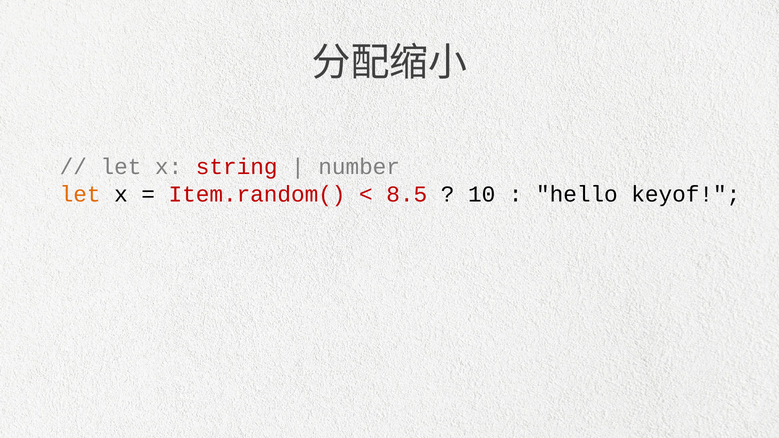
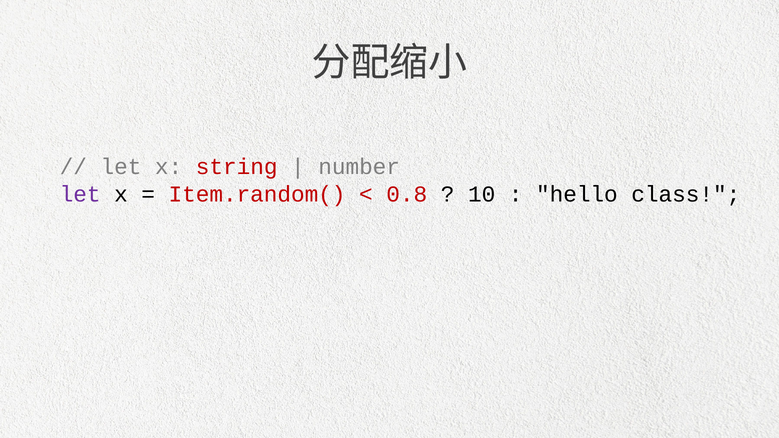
let at (80, 194) colour: orange -> purple
8.5: 8.5 -> 0.8
keyof: keyof -> class
